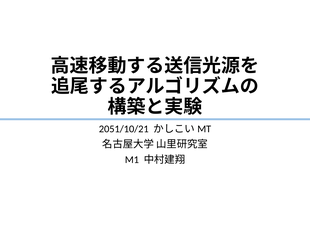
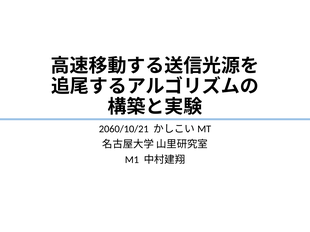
2051/10/21: 2051/10/21 -> 2060/10/21
